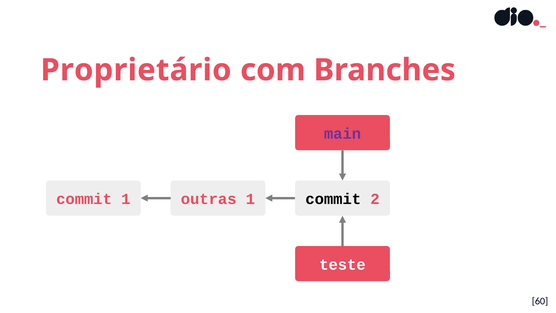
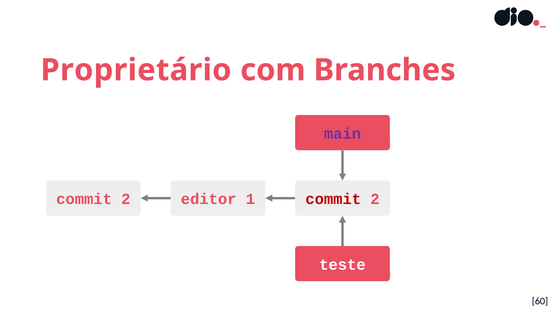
1 at (126, 199): 1 -> 2
outras: outras -> editor
commit at (333, 199) colour: black -> red
